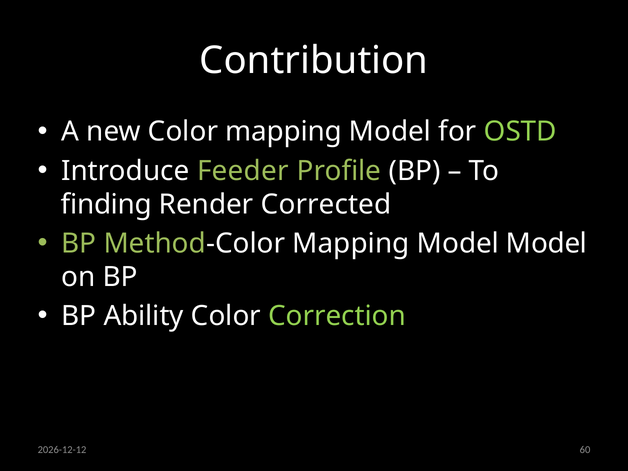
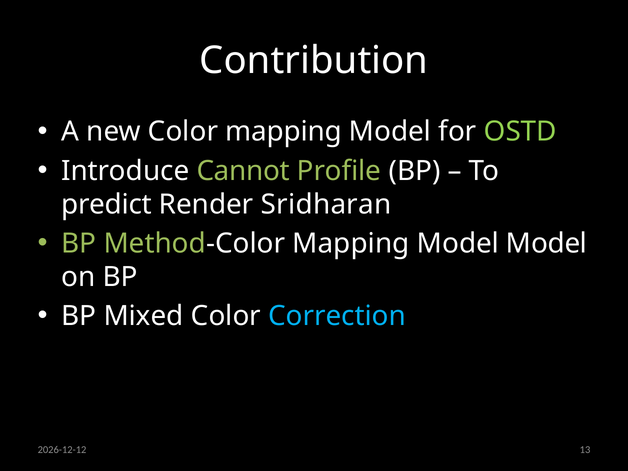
Feeder: Feeder -> Cannot
finding: finding -> predict
Corrected: Corrected -> Sridharan
Ability: Ability -> Mixed
Correction colour: light green -> light blue
60: 60 -> 13
